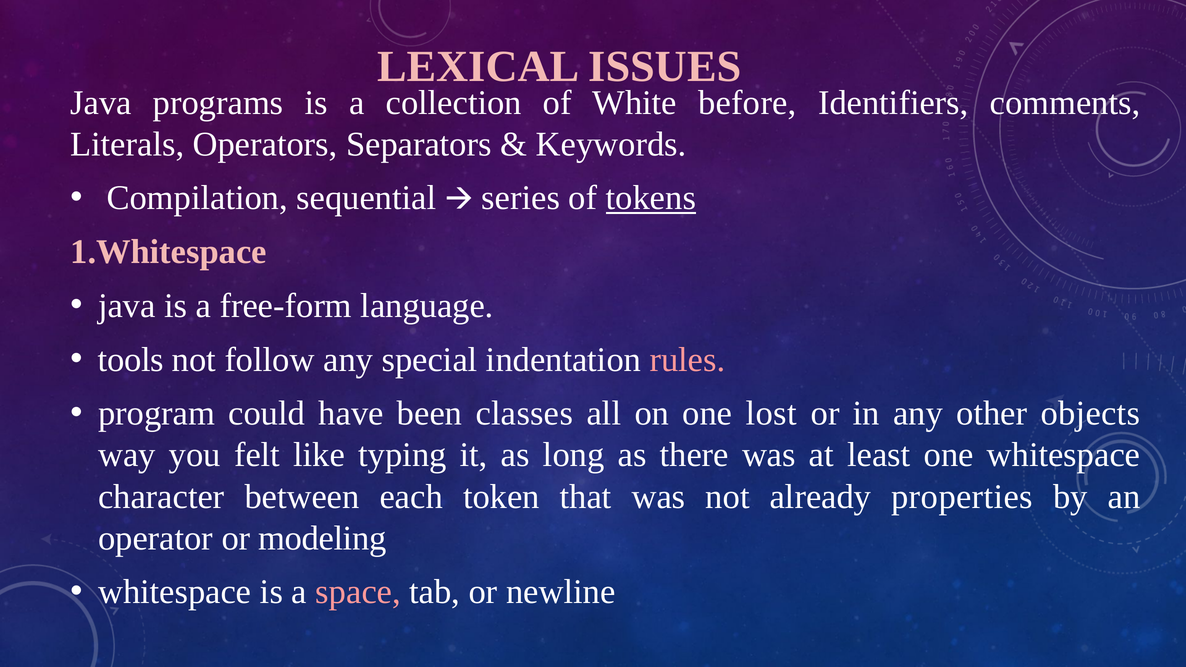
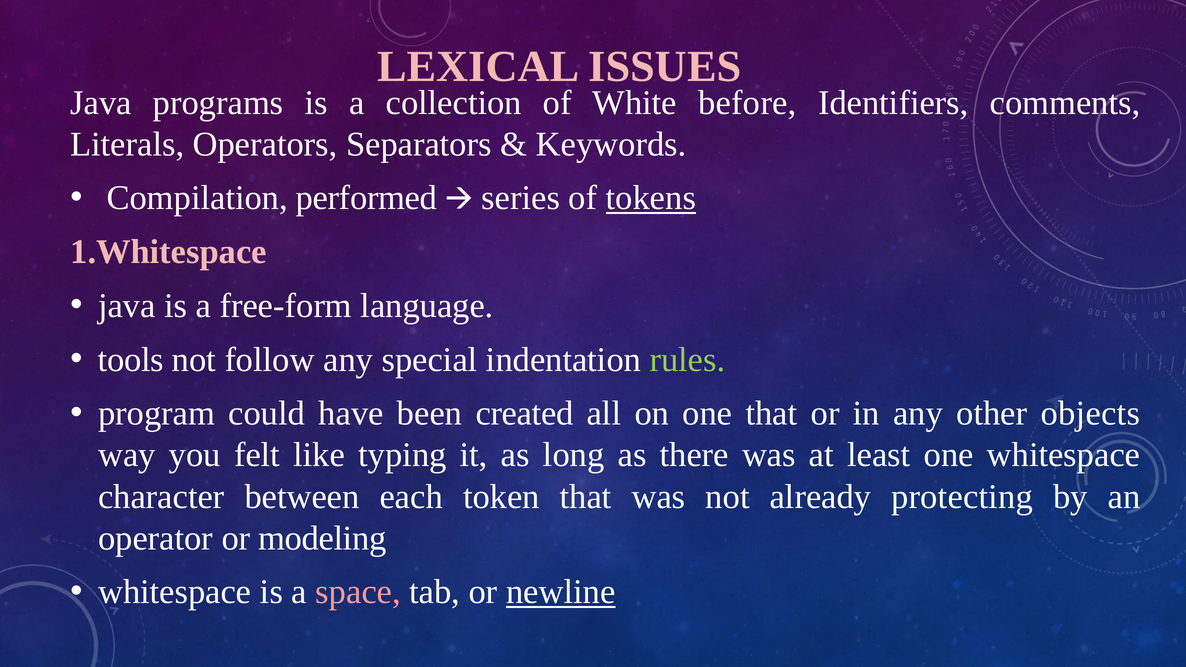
sequential: sequential -> performed
rules colour: pink -> light green
classes: classes -> created
one lost: lost -> that
properties: properties -> protecting
newline underline: none -> present
